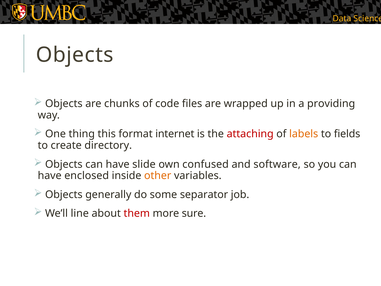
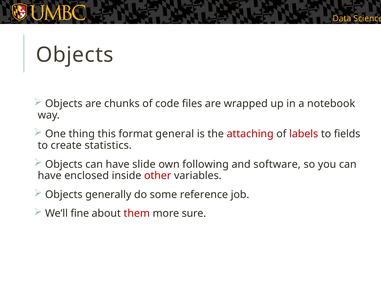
providing: providing -> notebook
internet: internet -> general
labels colour: orange -> red
directory: directory -> statistics
confused: confused -> following
other colour: orange -> red
separator: separator -> reference
line: line -> fine
